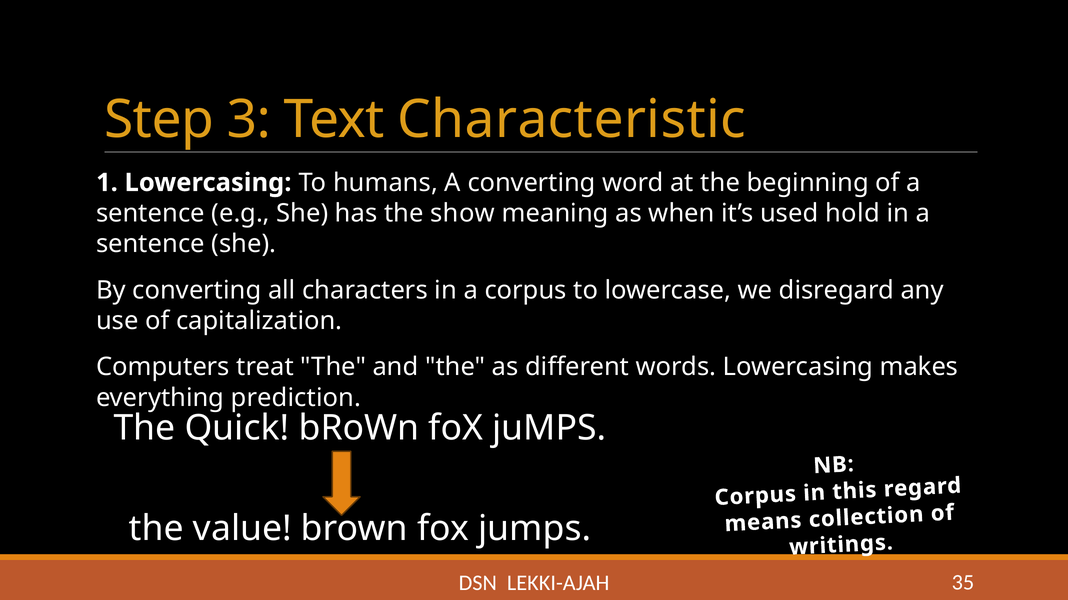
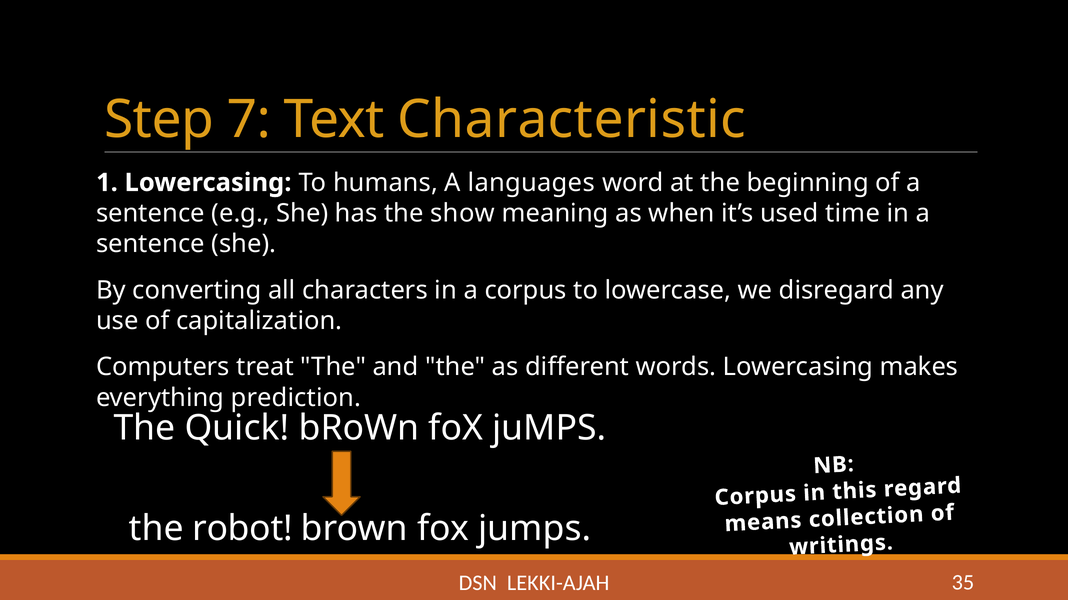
3: 3 -> 7
A converting: converting -> languages
hold: hold -> time
value: value -> robot
